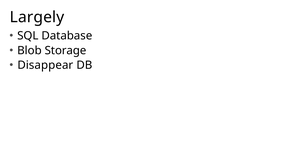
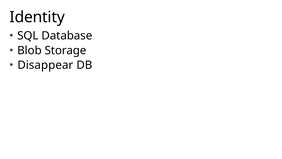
Largely: Largely -> Identity
